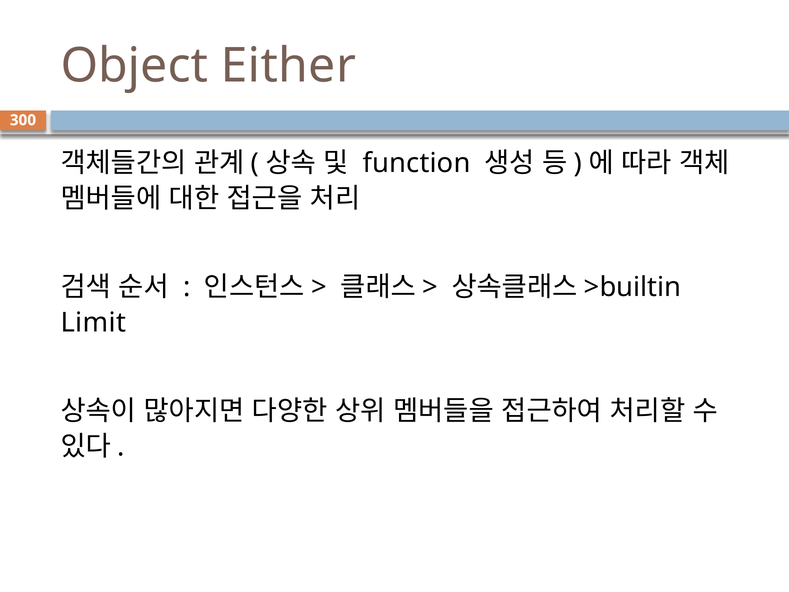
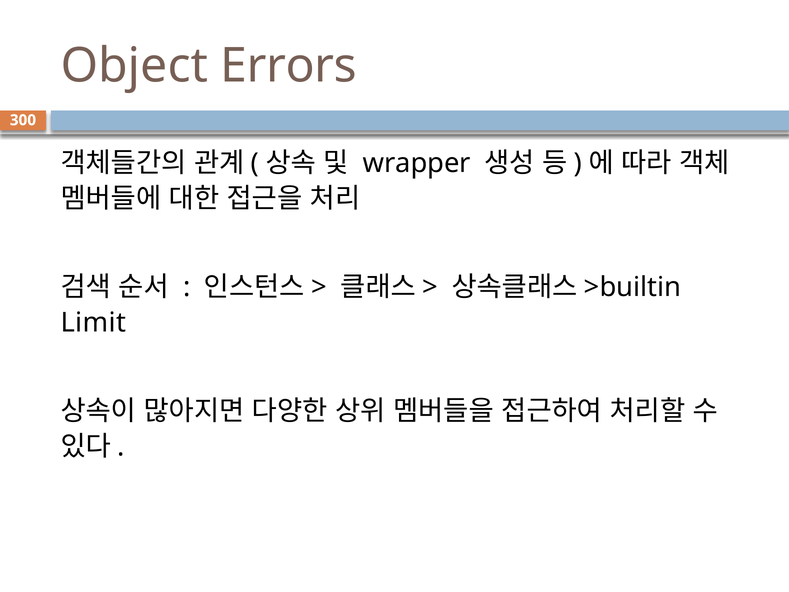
Either: Either -> Errors
function: function -> wrapper
